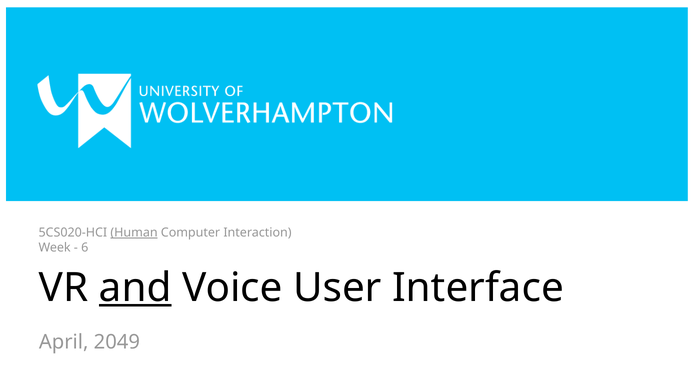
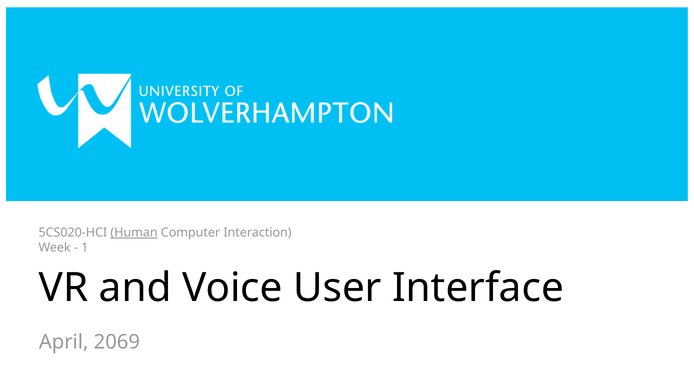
6: 6 -> 1
and underline: present -> none
2049: 2049 -> 2069
